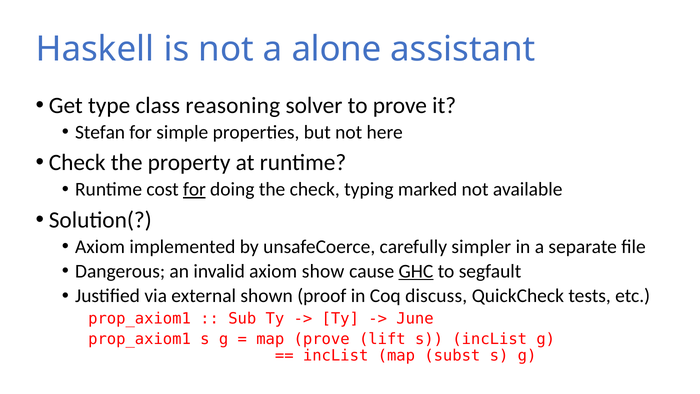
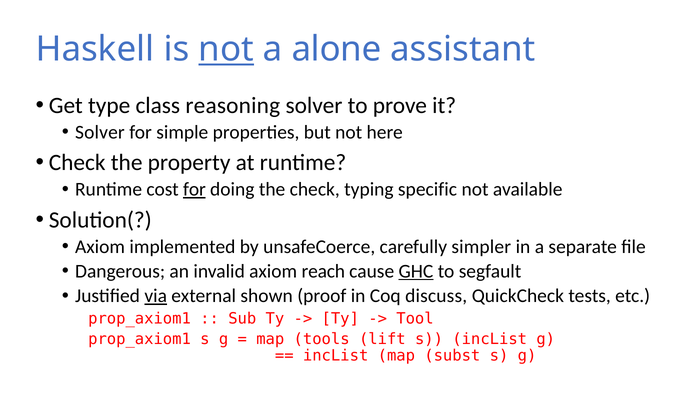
not at (226, 49) underline: none -> present
Stefan at (100, 132): Stefan -> Solver
marked: marked -> specific
show: show -> reach
via underline: none -> present
June: June -> Tool
map prove: prove -> tools
